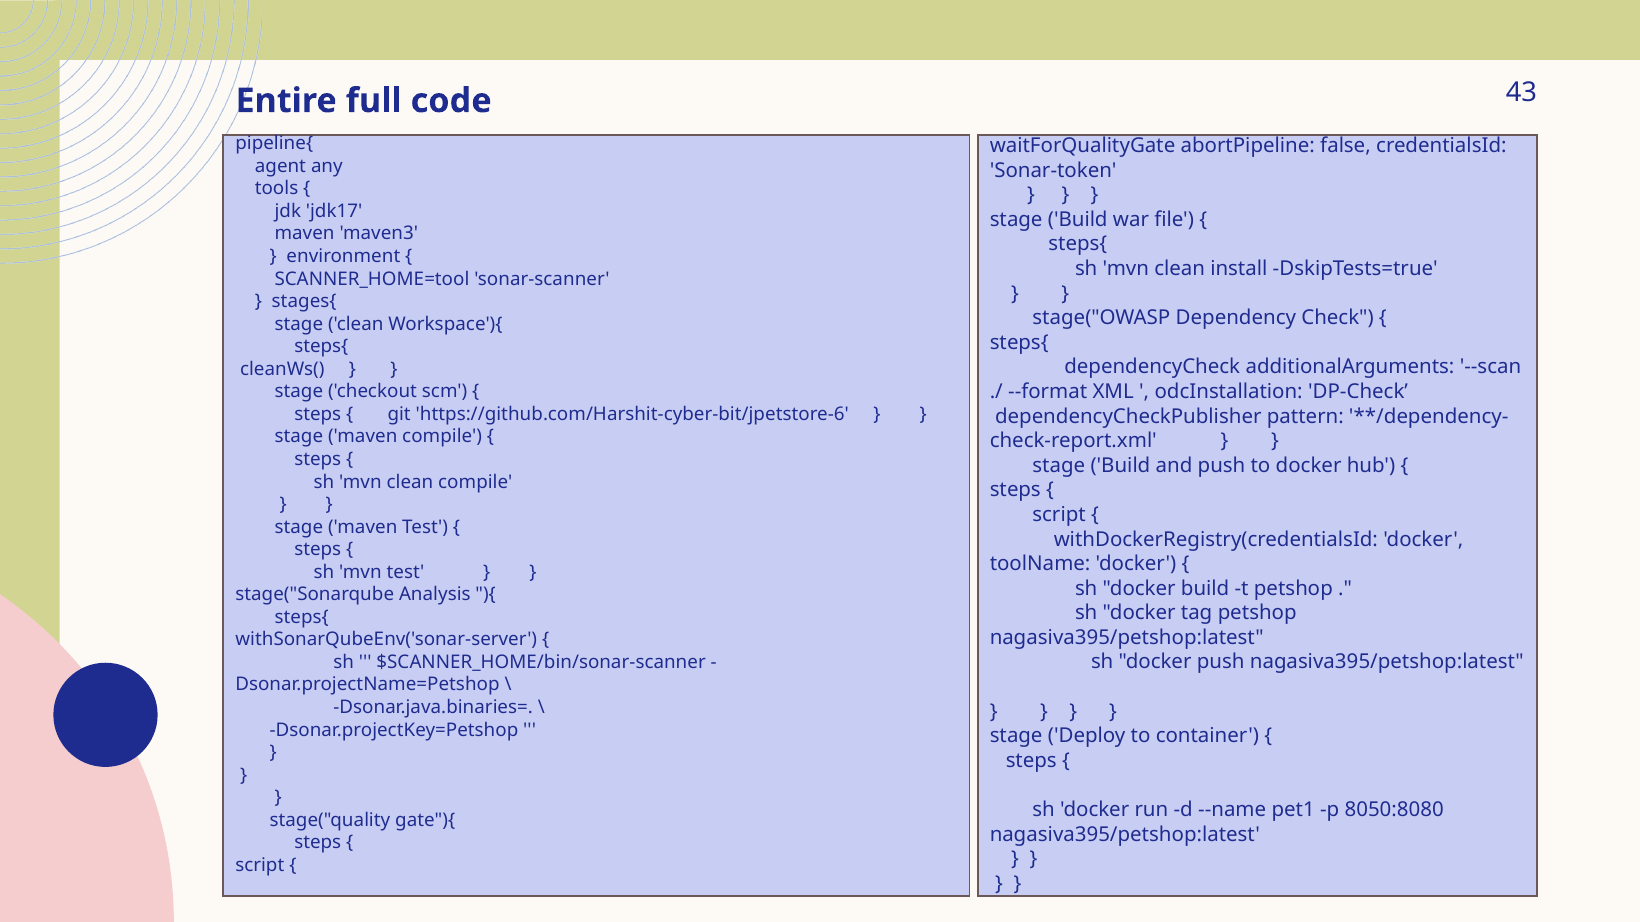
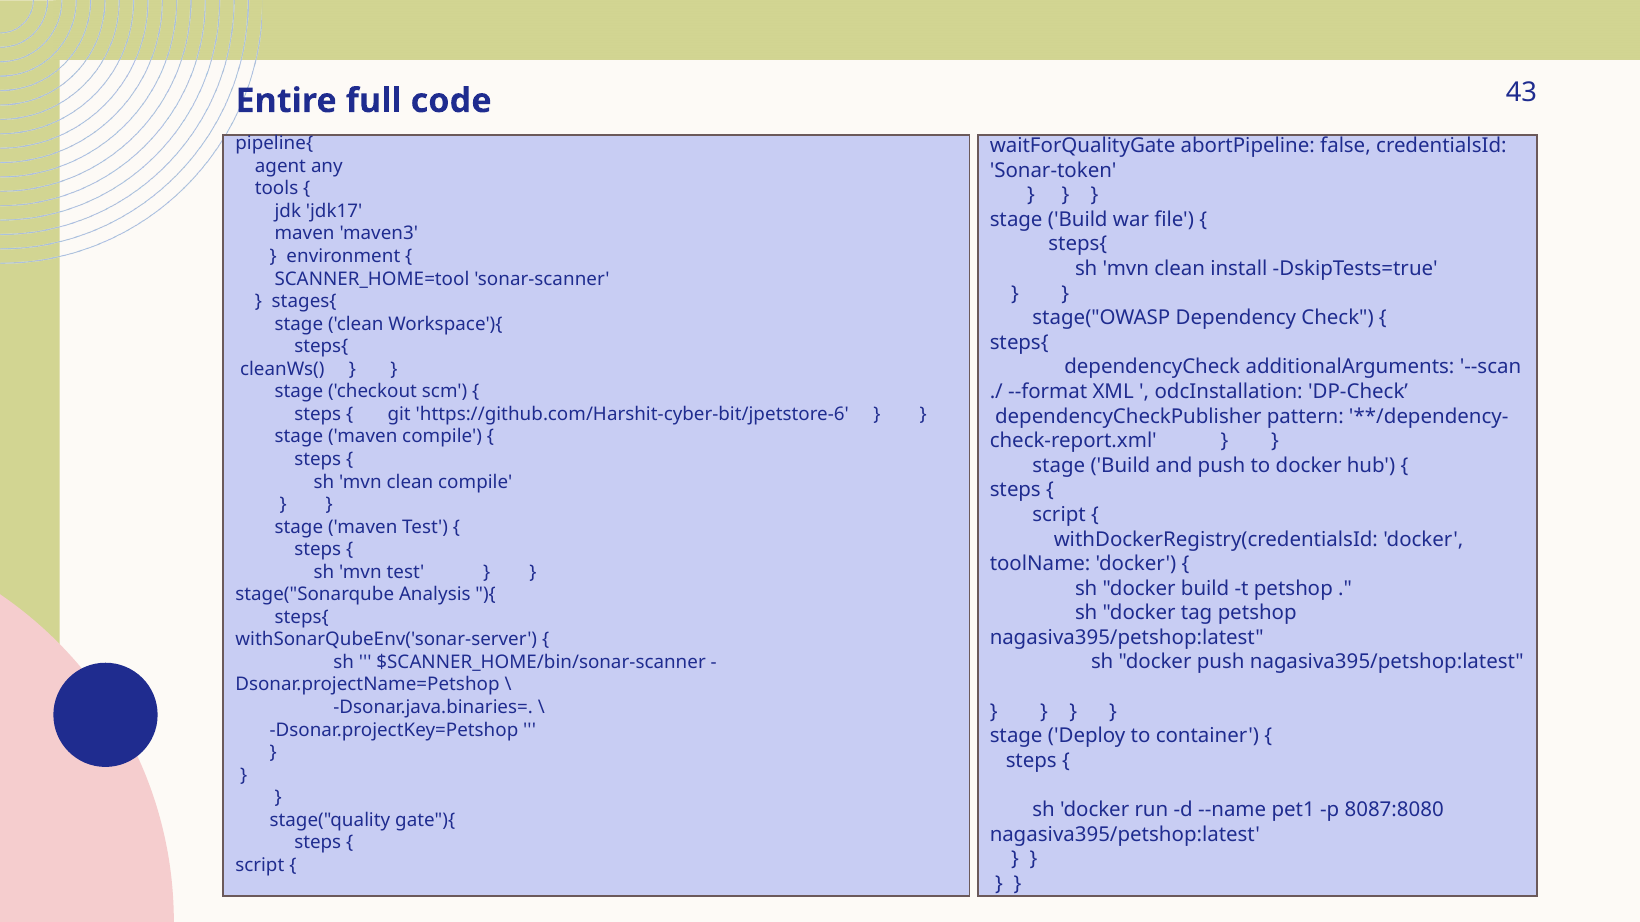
8050:8080: 8050:8080 -> 8087:8080
